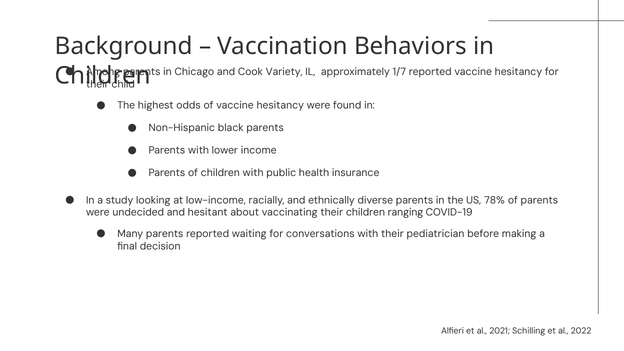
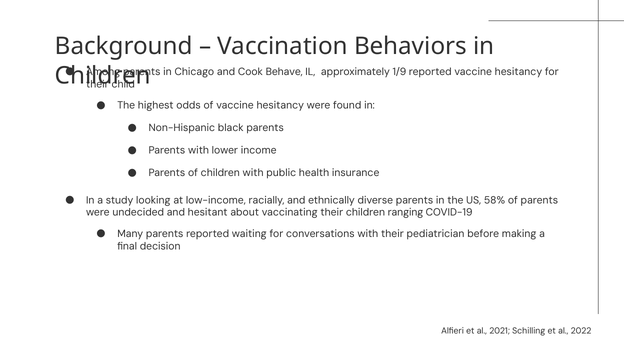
Variety: Variety -> Behave
1/7: 1/7 -> 1/9
78%: 78% -> 58%
